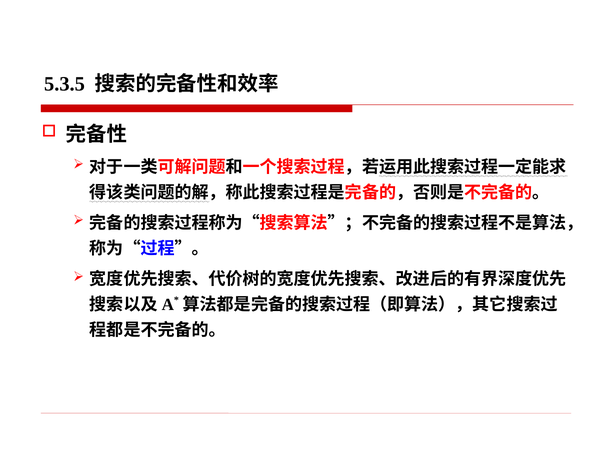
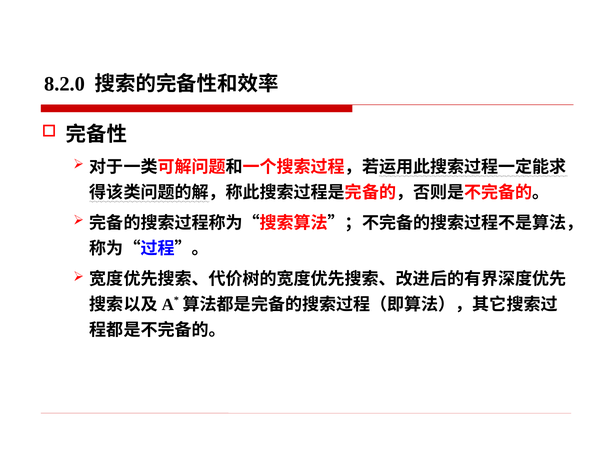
5.3.5: 5.3.5 -> 8.2.0
